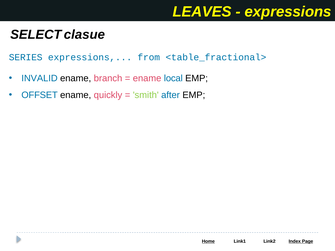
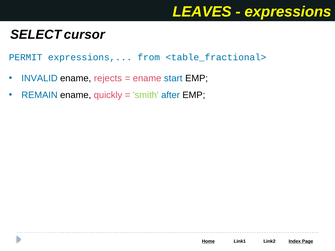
clasue: clasue -> cursor
SERIES: SERIES -> PERMIT
branch: branch -> rejects
local: local -> start
OFFSET: OFFSET -> REMAIN
